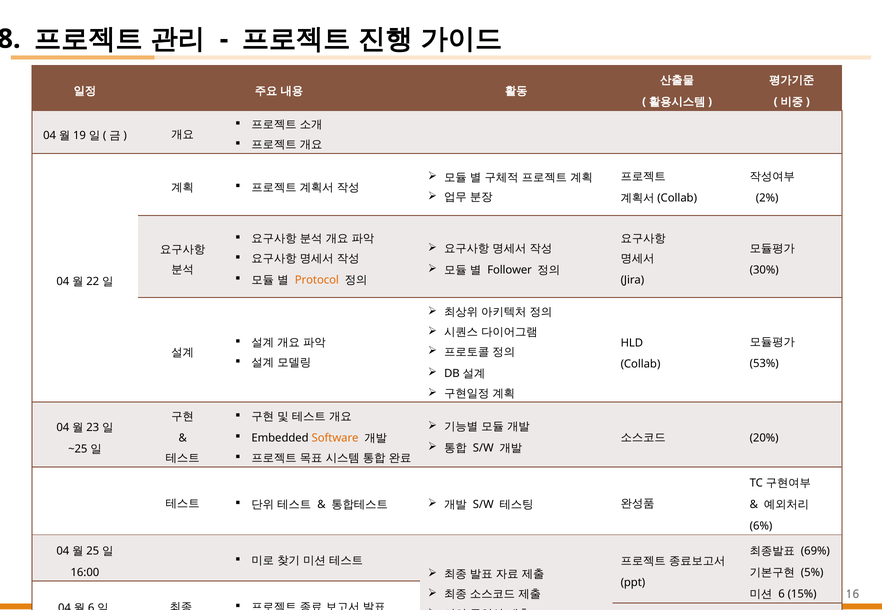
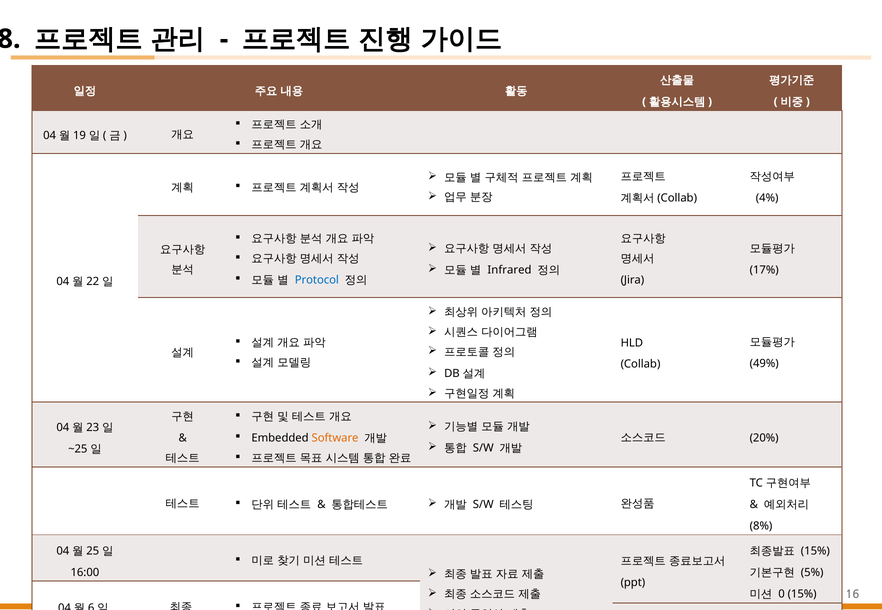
2%: 2% -> 4%
Follower: Follower -> Infrared
30%: 30% -> 17%
Protocol colour: orange -> blue
53%: 53% -> 49%
6%: 6% -> 8%
69% at (815, 551): 69% -> 15%
6: 6 -> 0
